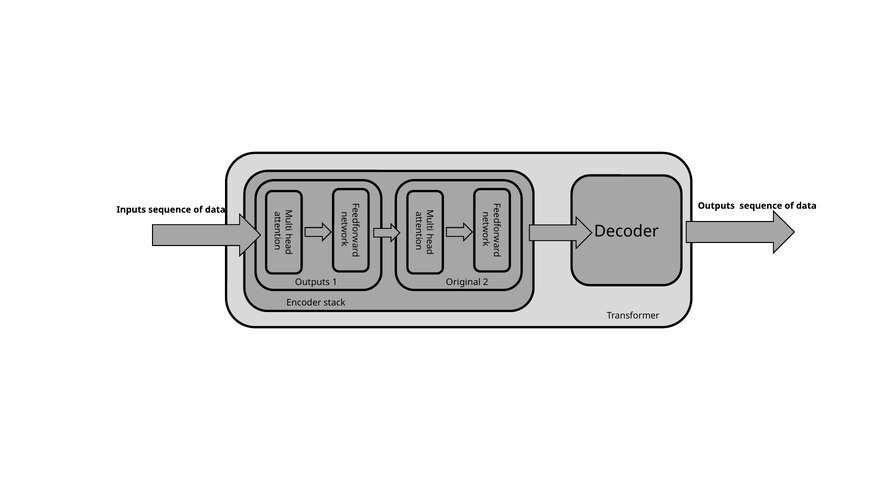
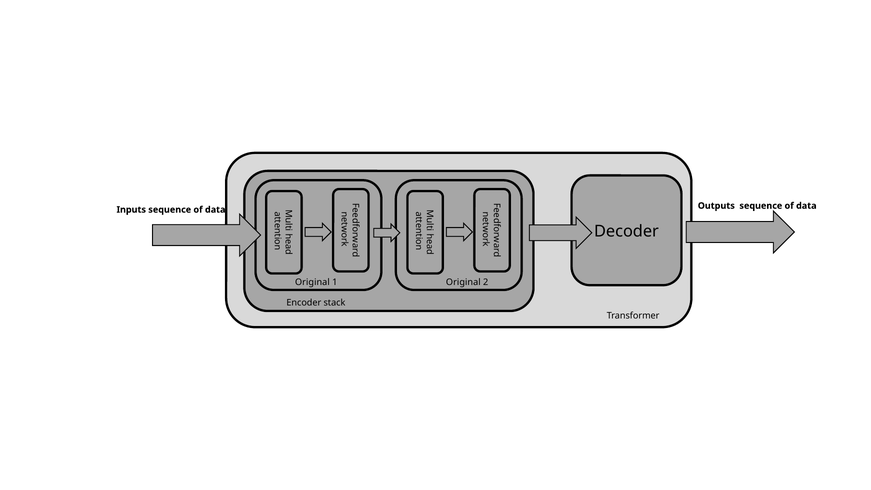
Outputs at (312, 282): Outputs -> Original
